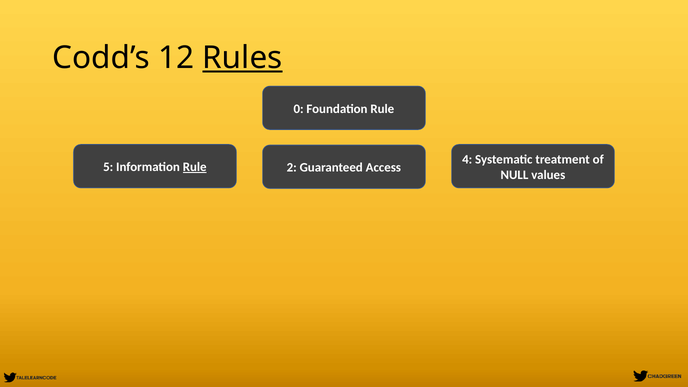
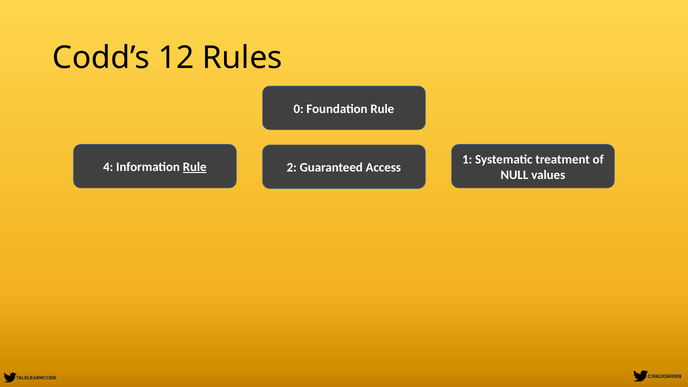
Rules underline: present -> none
4: 4 -> 1
5: 5 -> 4
